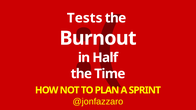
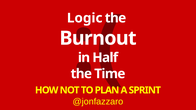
Tests: Tests -> Logic
